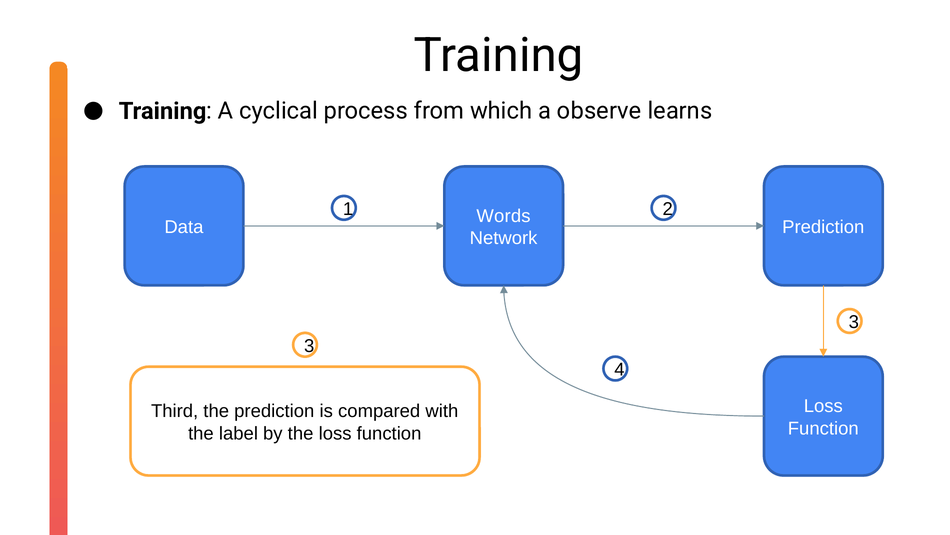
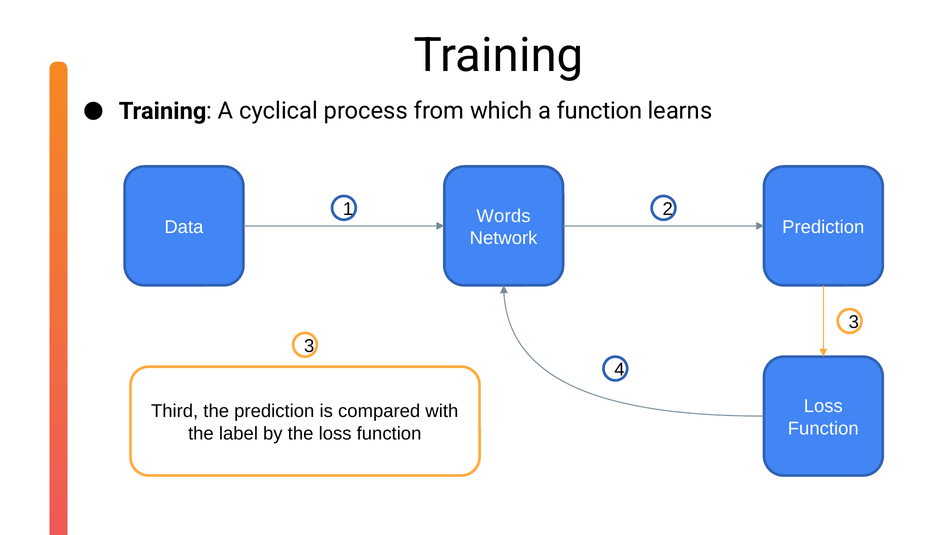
a observe: observe -> function
